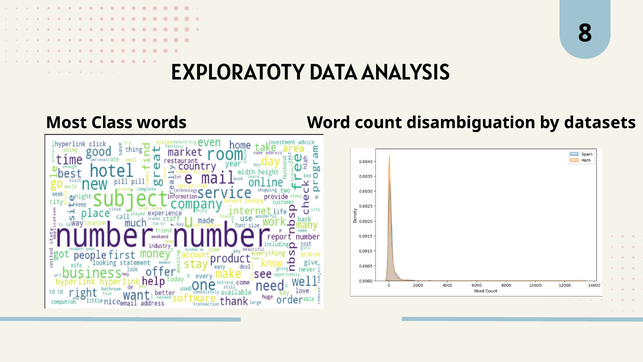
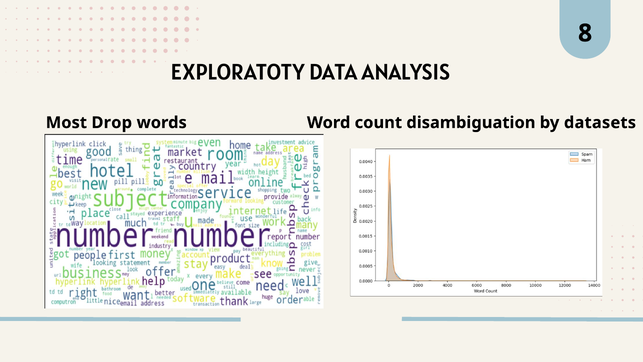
Class: Class -> Drop
